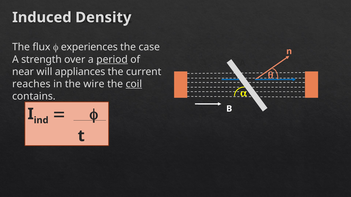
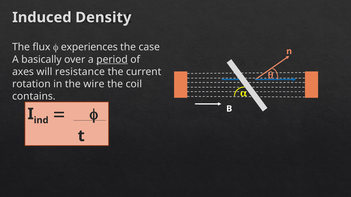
strength: strength -> basically
near: near -> axes
appliances: appliances -> resistance
reaches: reaches -> rotation
coil underline: present -> none
